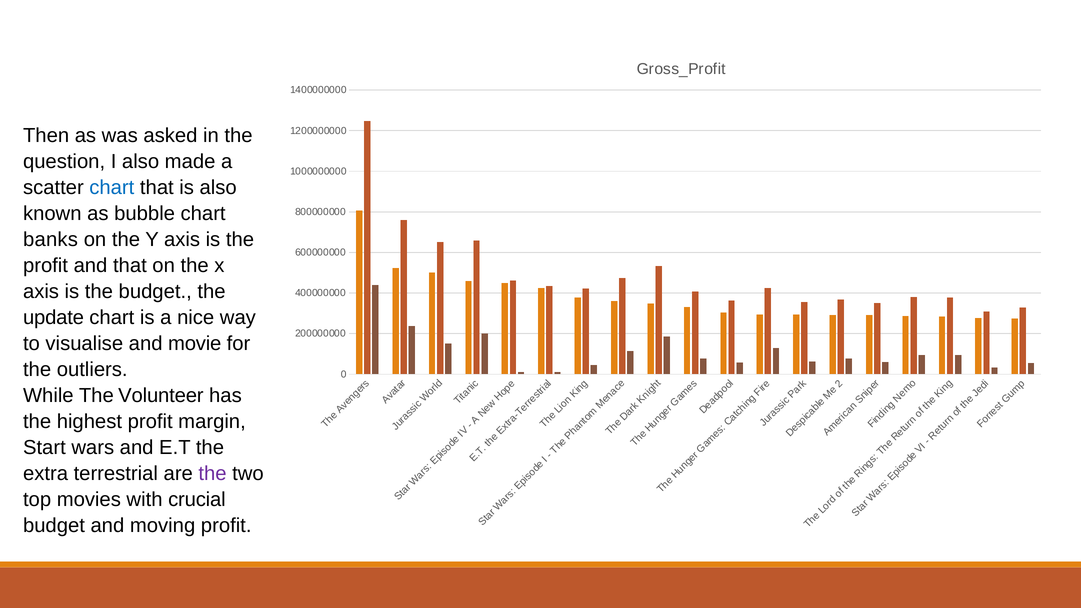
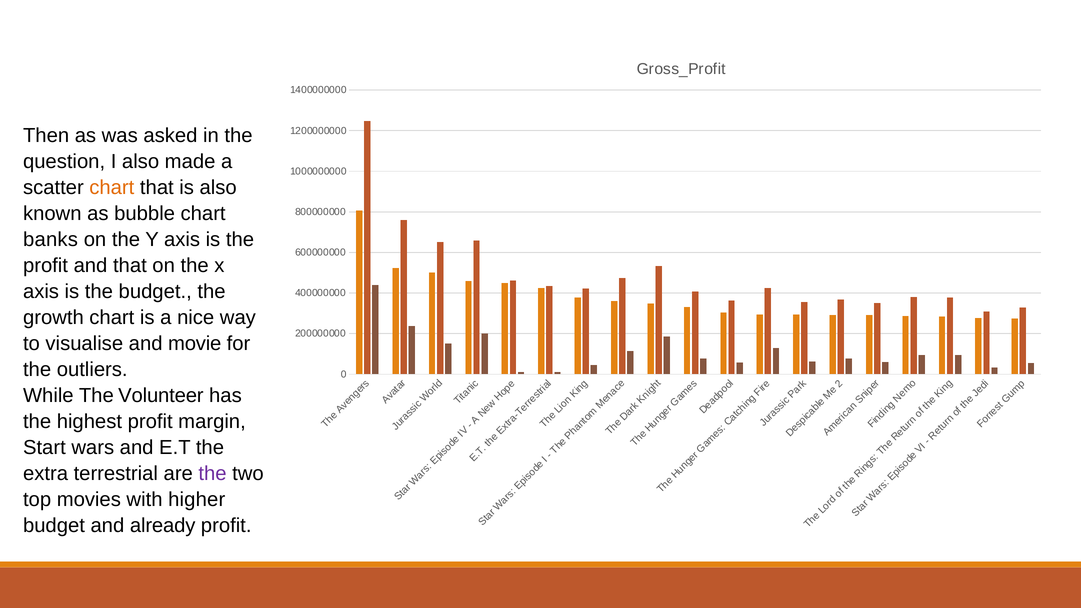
chart at (112, 188) colour: blue -> orange
update: update -> growth
crucial: crucial -> higher
moving: moving -> already
